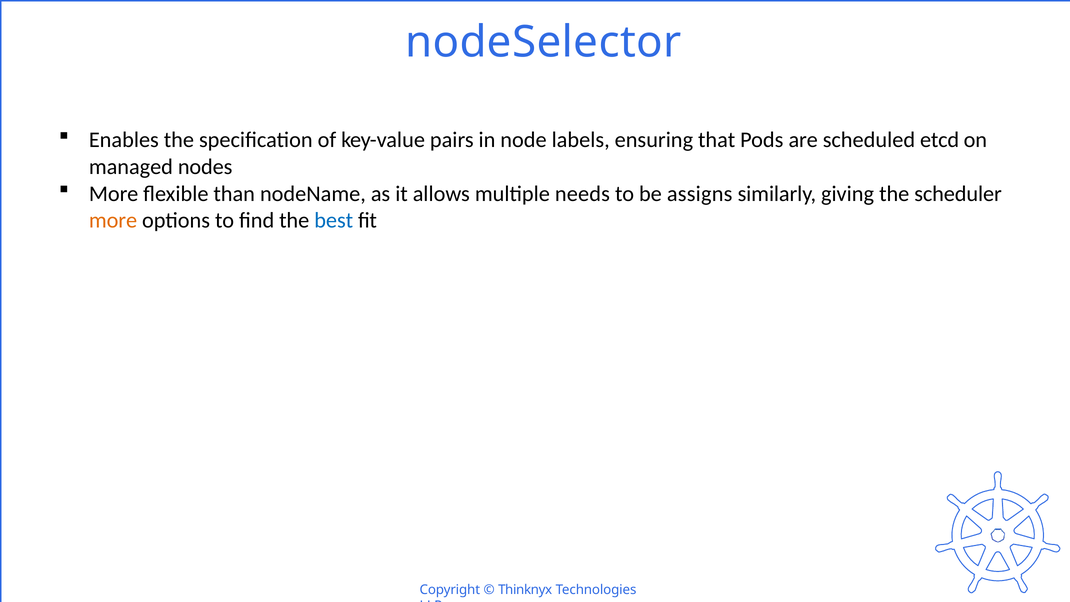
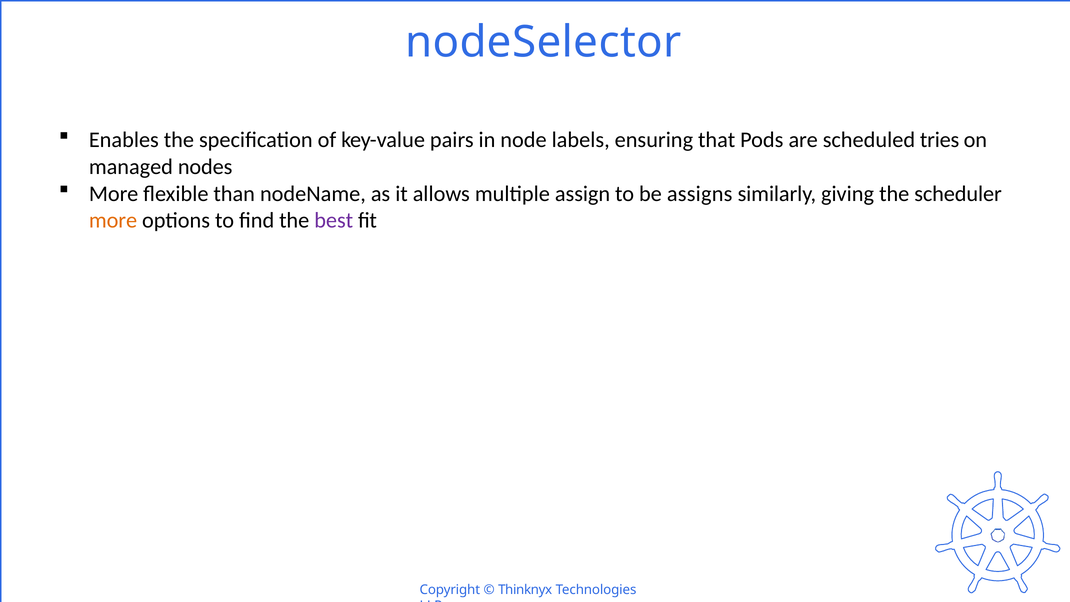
etcd: etcd -> tries
needs: needs -> assign
best colour: blue -> purple
